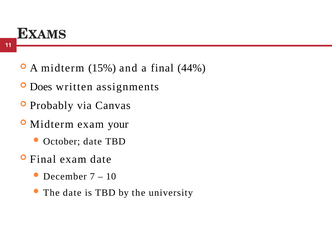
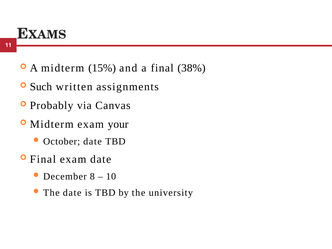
44%: 44% -> 38%
Does: Does -> Such
7: 7 -> 8
